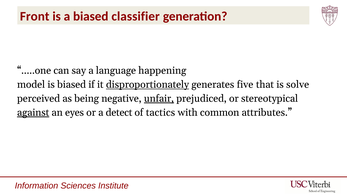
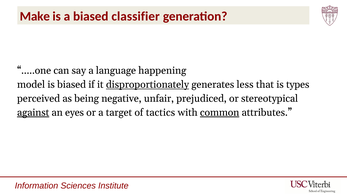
Front: Front -> Make
five: five -> less
solve: solve -> types
unfair underline: present -> none
detect: detect -> target
common underline: none -> present
